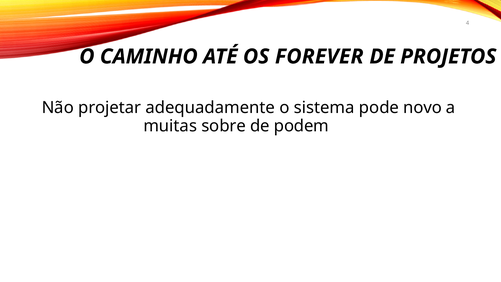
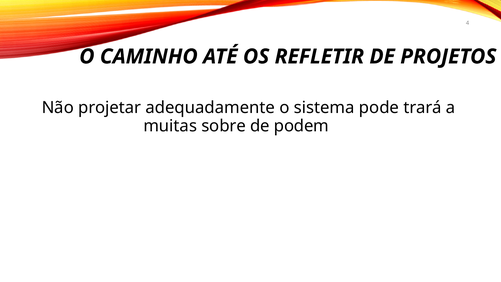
FOREVER: FOREVER -> REFLETIR
novo: novo -> trará
